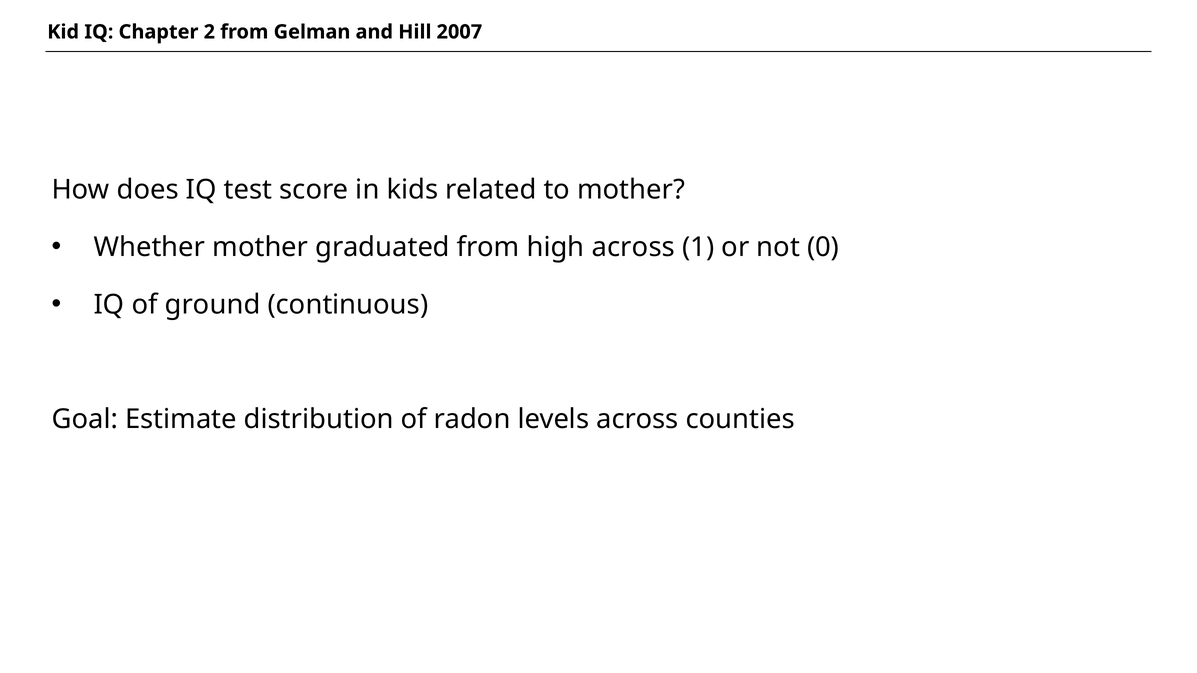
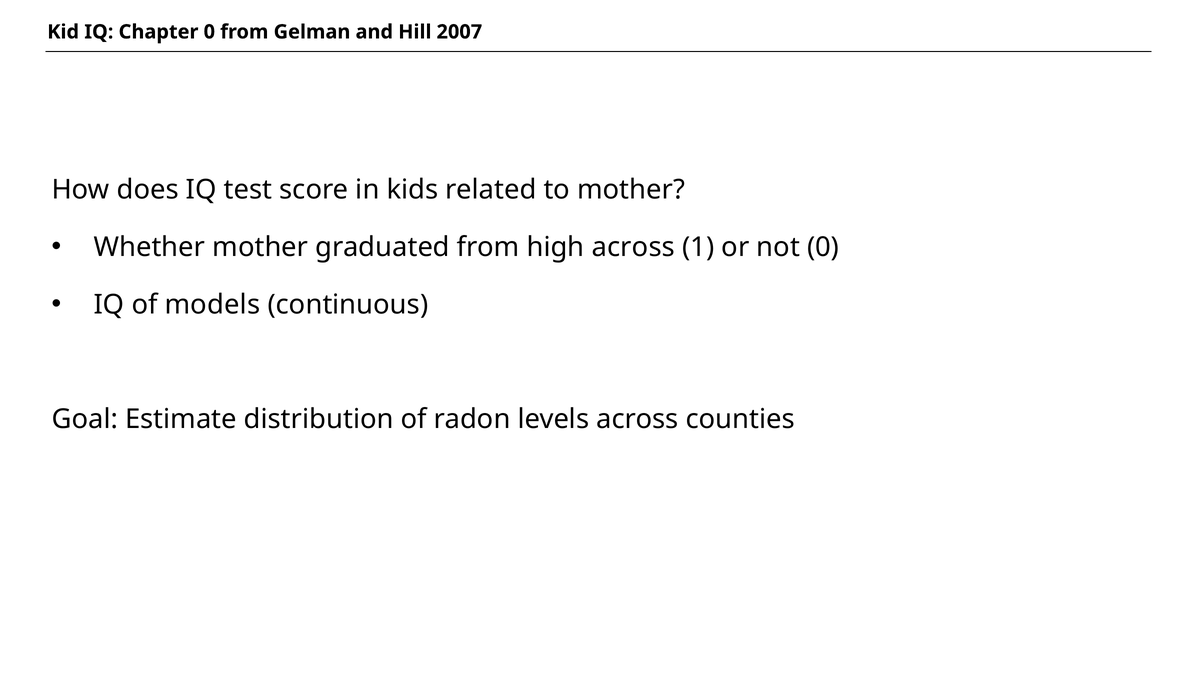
Chapter 2: 2 -> 0
ground: ground -> models
